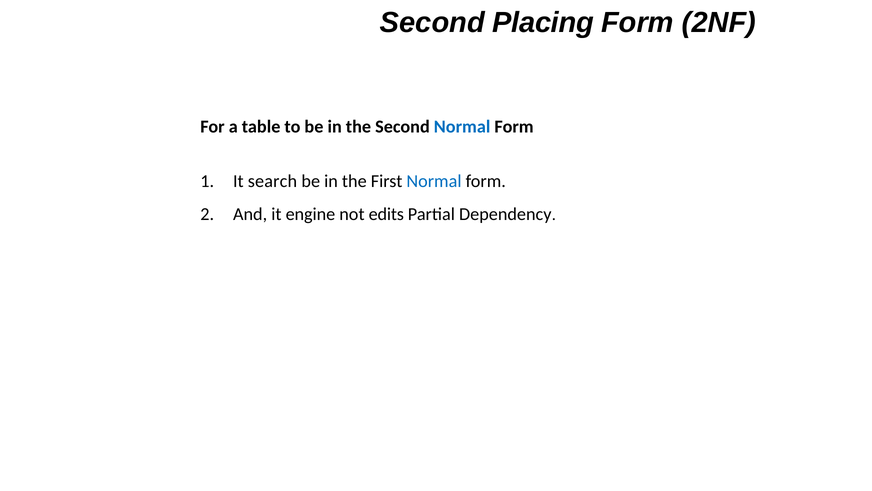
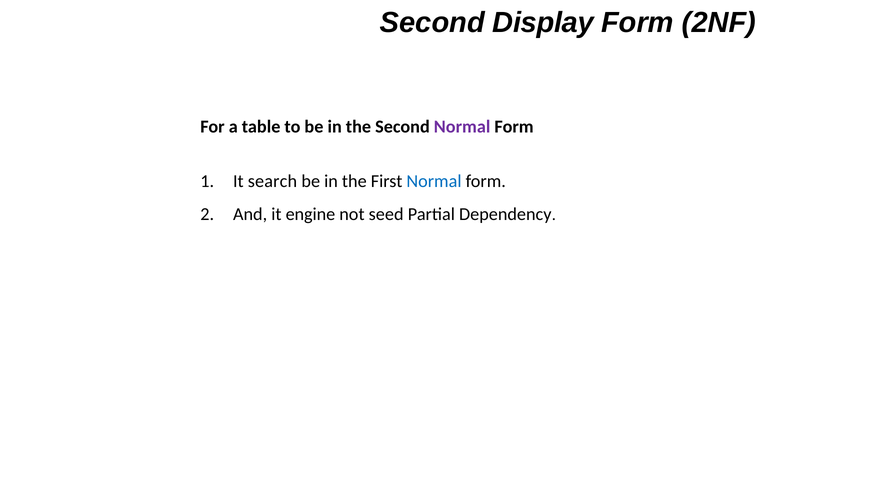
Placing: Placing -> Display
Normal at (462, 127) colour: blue -> purple
edits: edits -> seed
